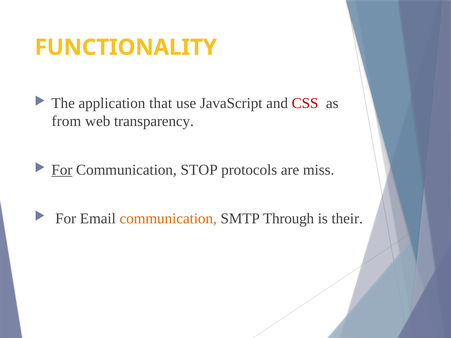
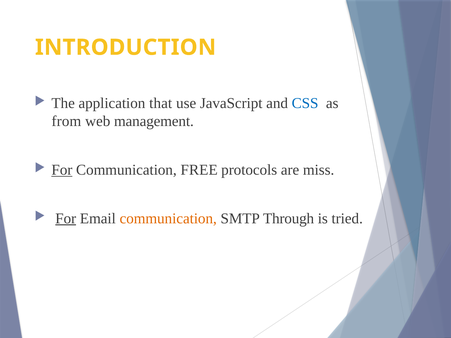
FUNCTIONALITY: FUNCTIONALITY -> INTRODUCTION
CSS colour: red -> blue
transparency: transparency -> management
STOP: STOP -> FREE
For at (66, 219) underline: none -> present
their: their -> tried
